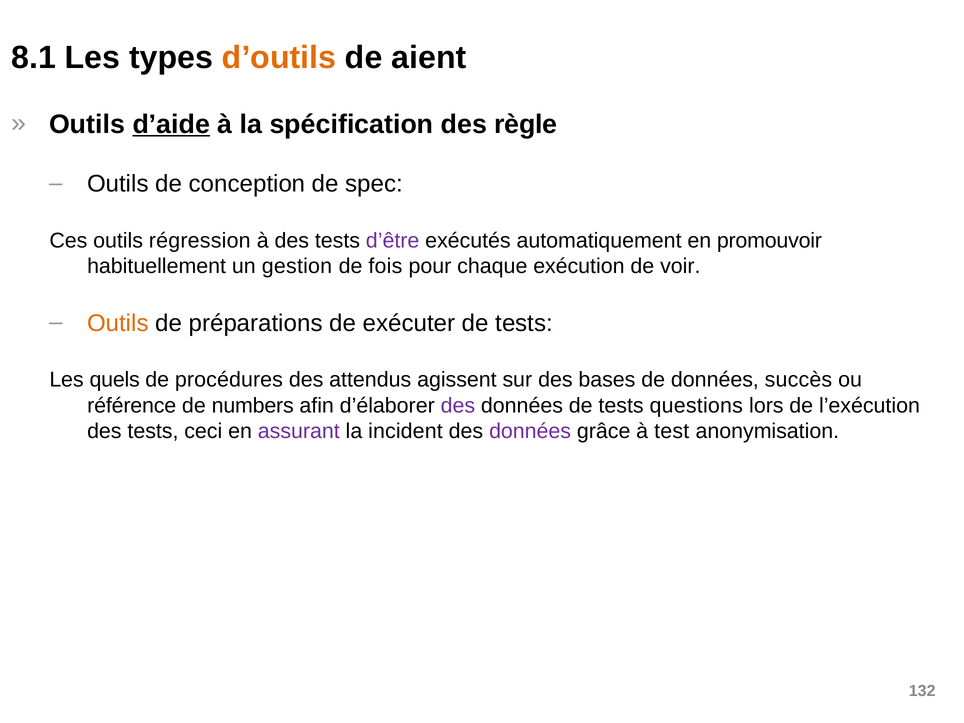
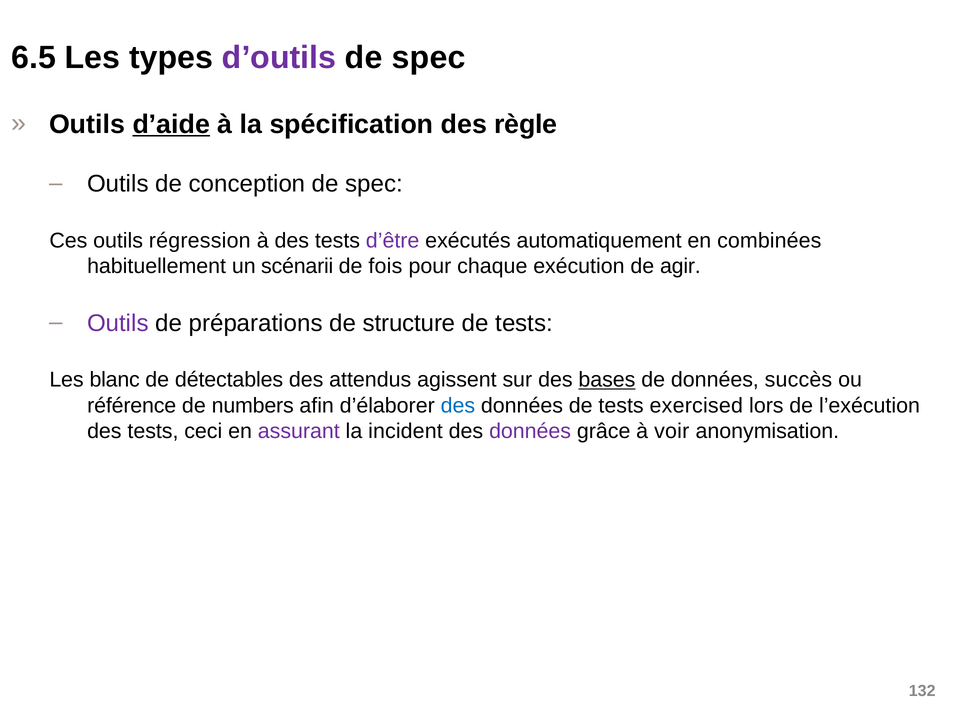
8.1: 8.1 -> 6.5
d’outils colour: orange -> purple
aient at (429, 58): aient -> spec
promouvoir: promouvoir -> combinées
gestion: gestion -> scénarii
voir: voir -> agir
Outils at (118, 323) colour: orange -> purple
exécuter: exécuter -> structure
quels: quels -> blanc
procédures: procédures -> détectables
bases underline: none -> present
des at (458, 405) colour: purple -> blue
questions: questions -> exercised
test: test -> voir
